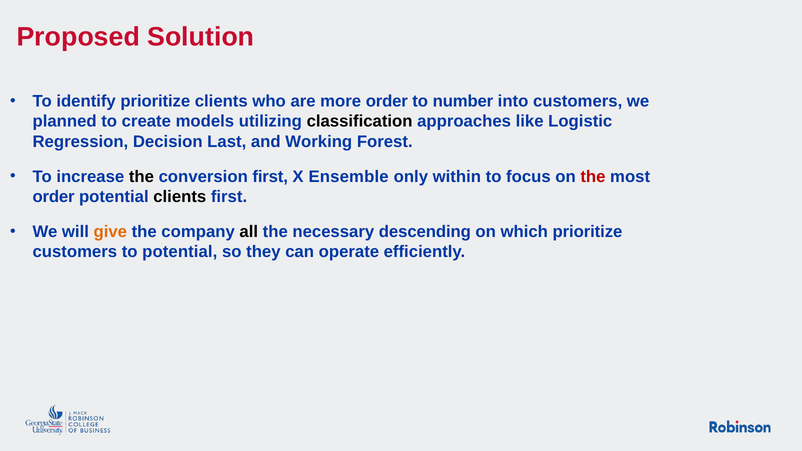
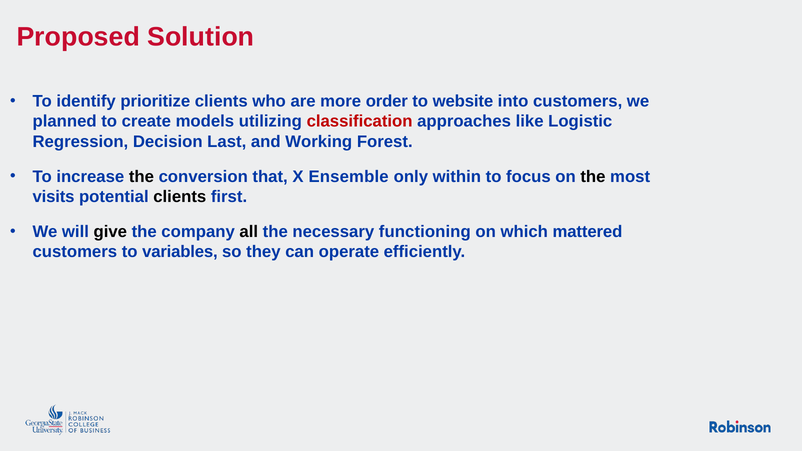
number: number -> website
classification colour: black -> red
conversion first: first -> that
the at (593, 177) colour: red -> black
order at (54, 197): order -> visits
give colour: orange -> black
descending: descending -> functioning
which prioritize: prioritize -> mattered
to potential: potential -> variables
